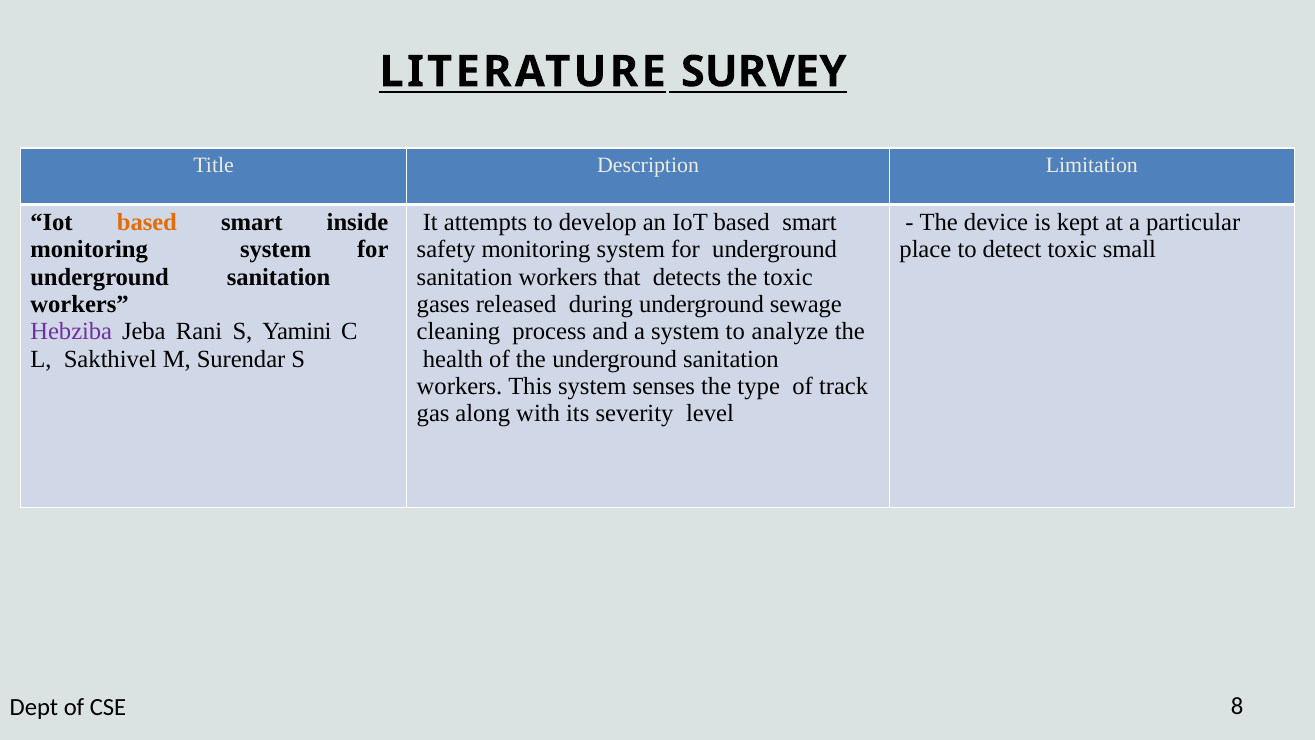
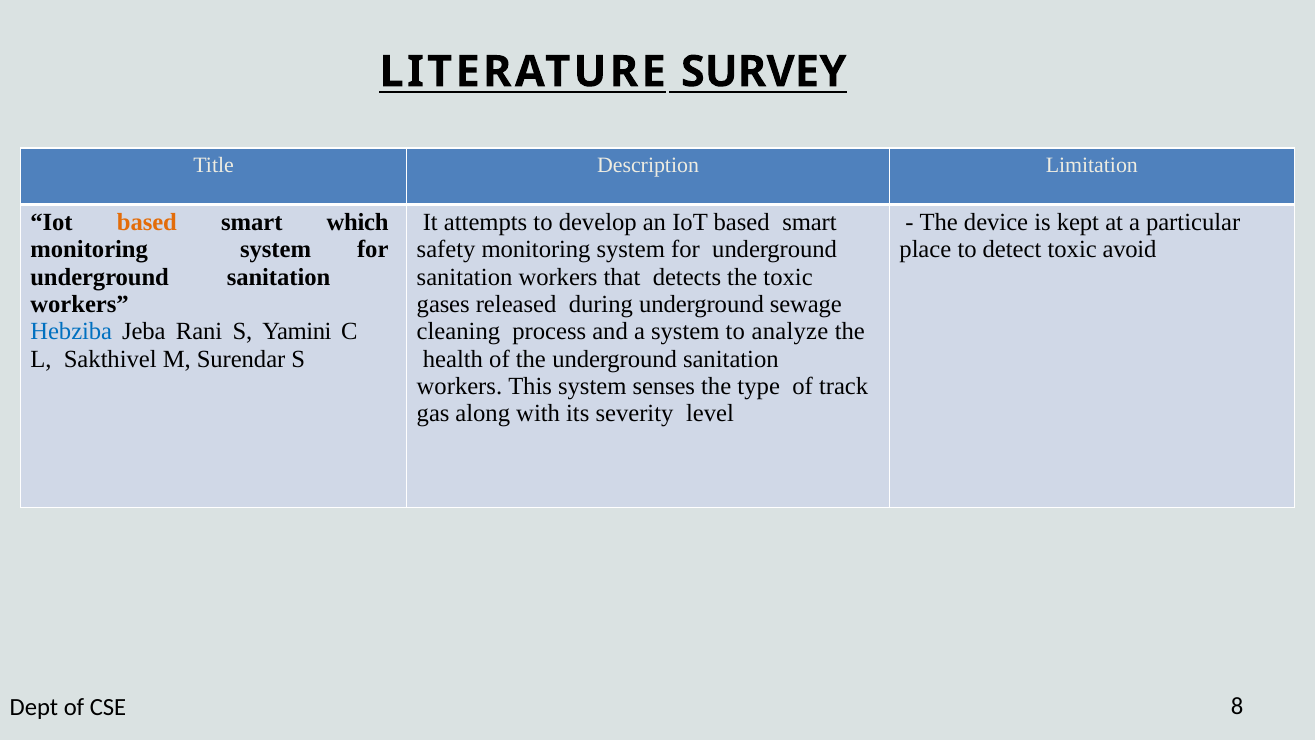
inside: inside -> which
small: small -> avoid
Hebziba colour: purple -> blue
